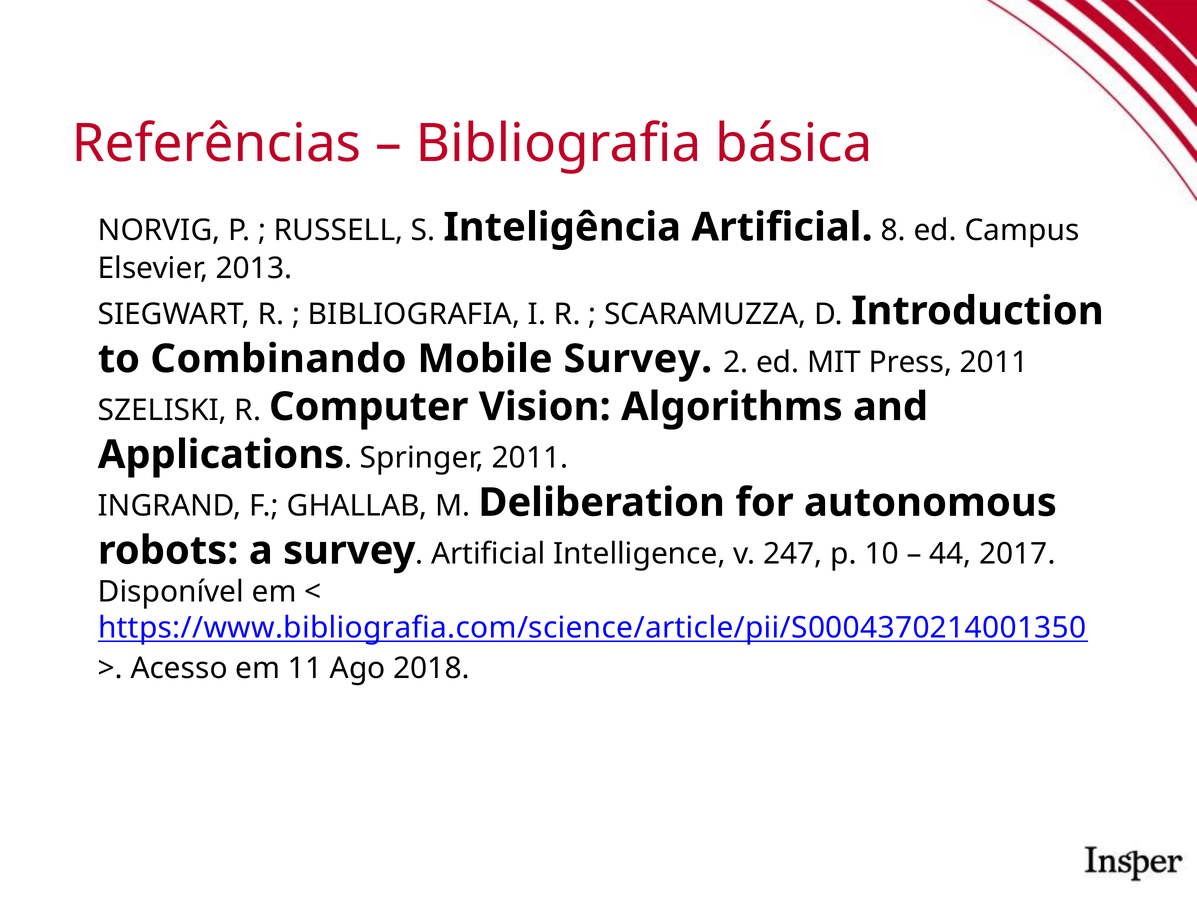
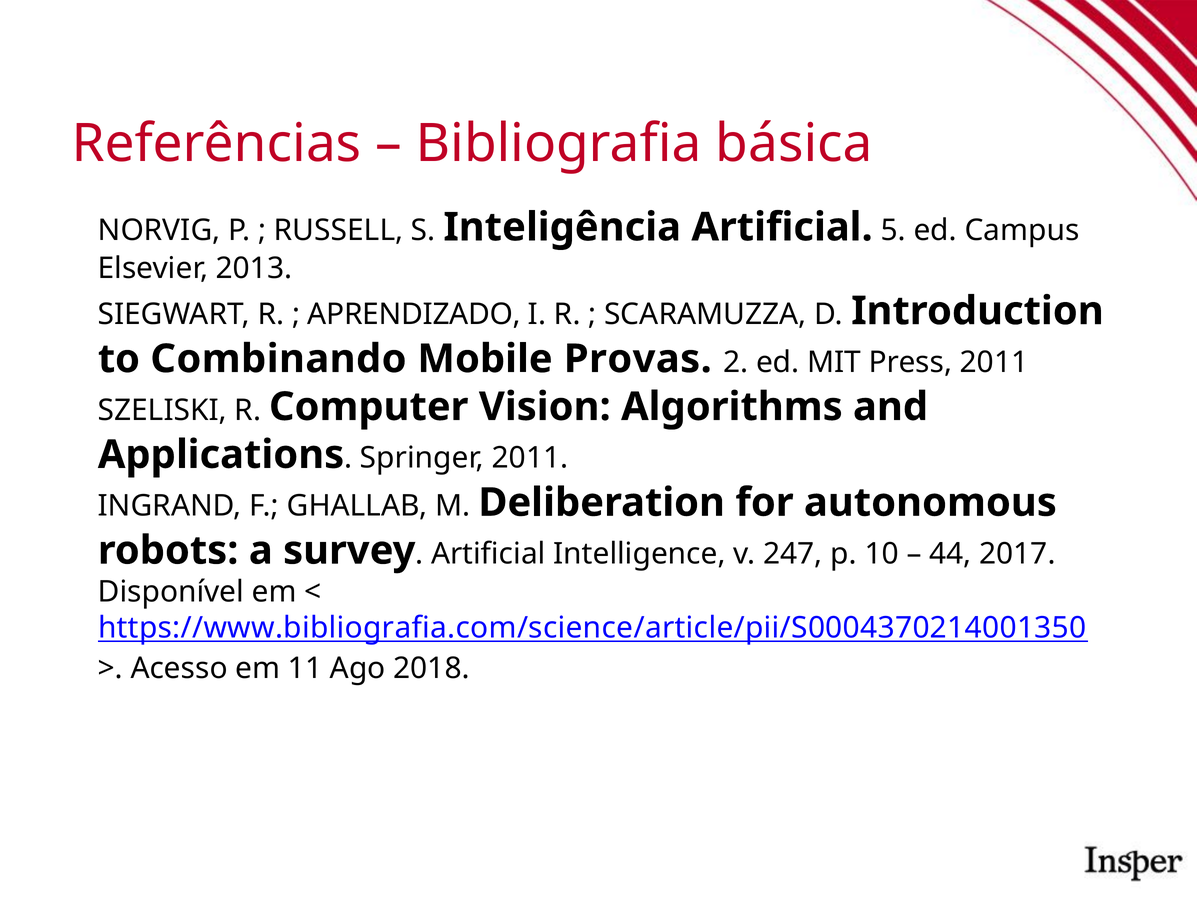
8: 8 -> 5
BIBLIOGRAFIA at (414, 314): BIBLIOGRAFIA -> APRENDIZADO
Mobile Survey: Survey -> Provas
